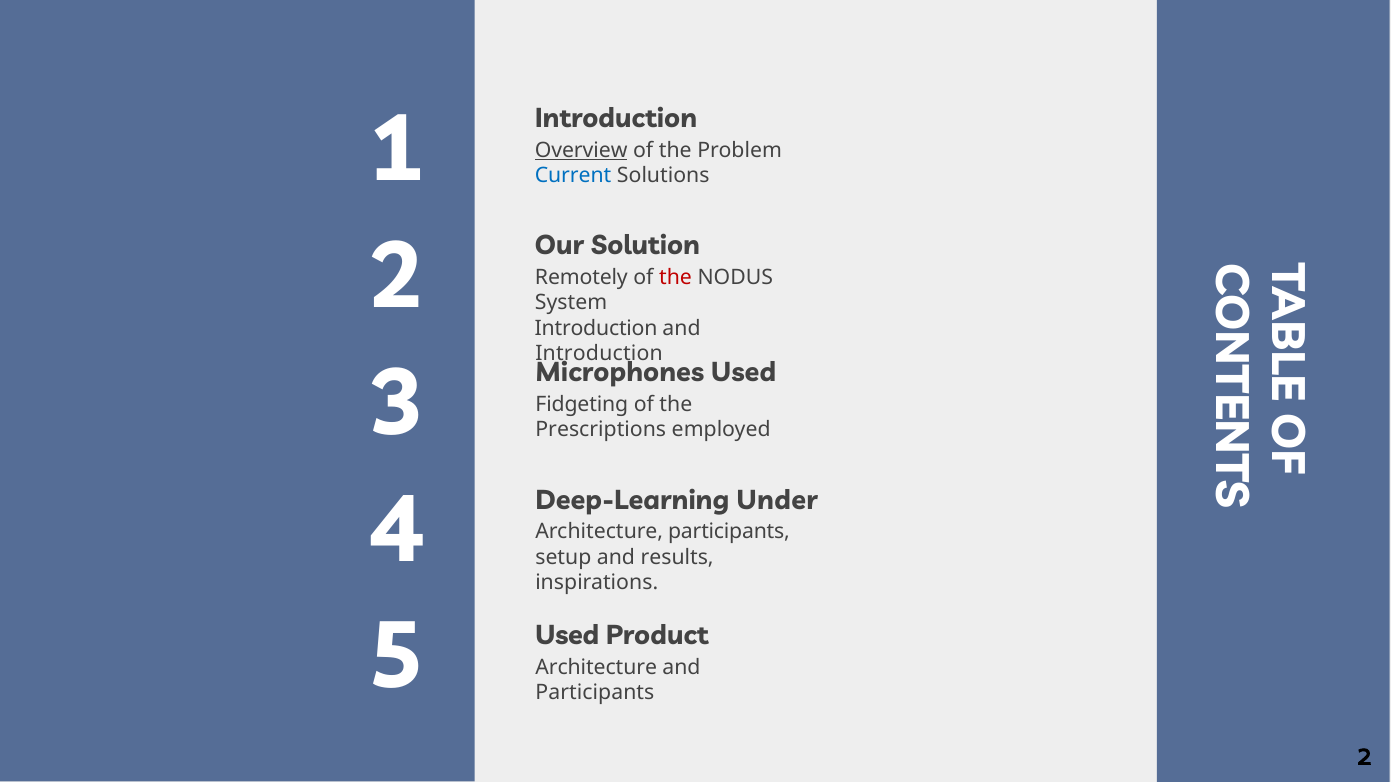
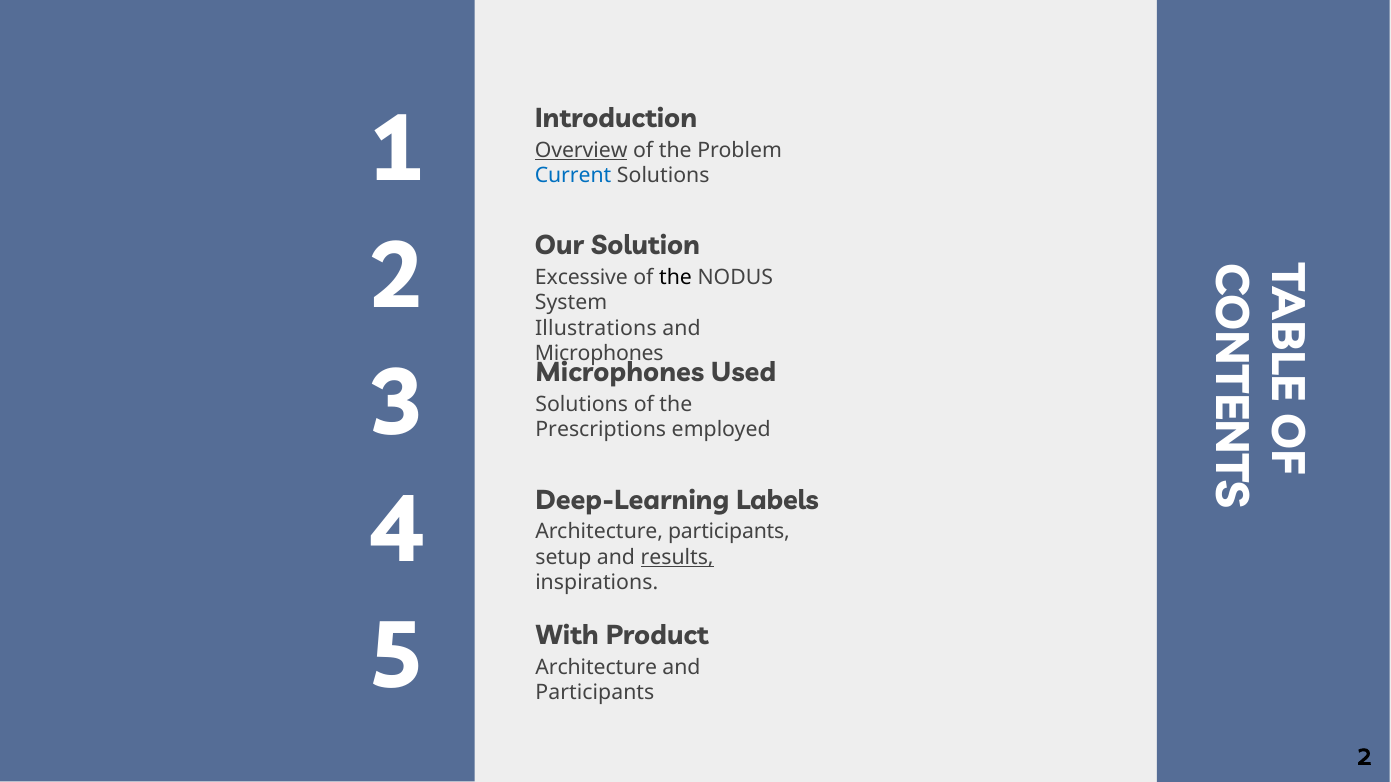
Remotely: Remotely -> Excessive
the at (675, 277) colour: red -> black
Introduction at (596, 328): Introduction -> Illustrations
Introduction at (599, 354): Introduction -> Microphones
Fidgeting at (582, 405): Fidgeting -> Solutions
Under: Under -> Labels
results underline: none -> present
5 Used: Used -> With
